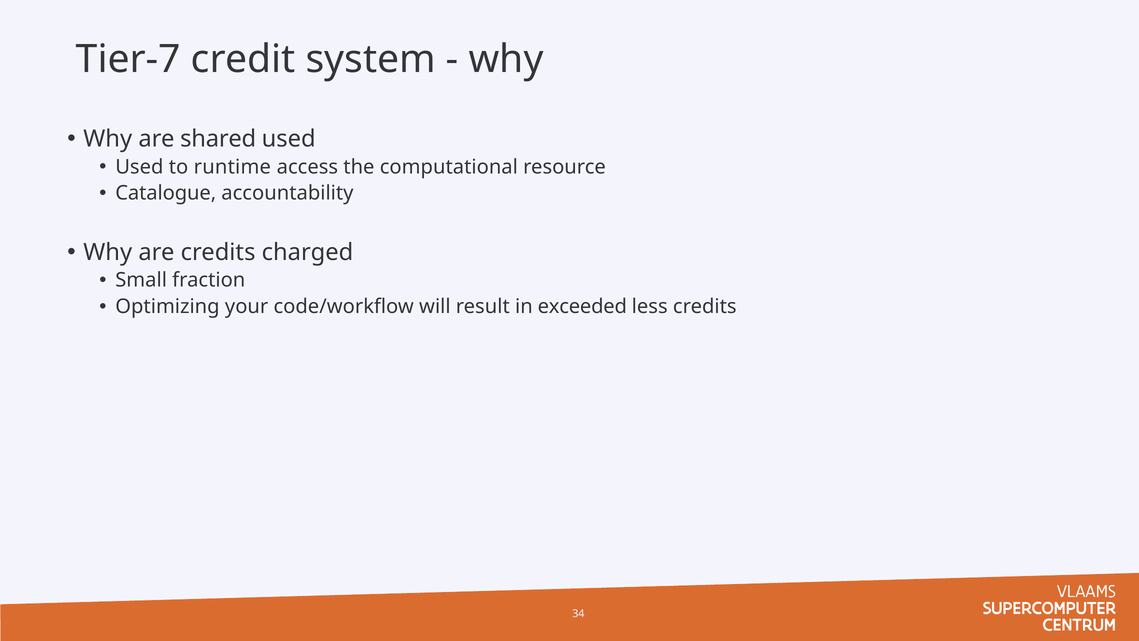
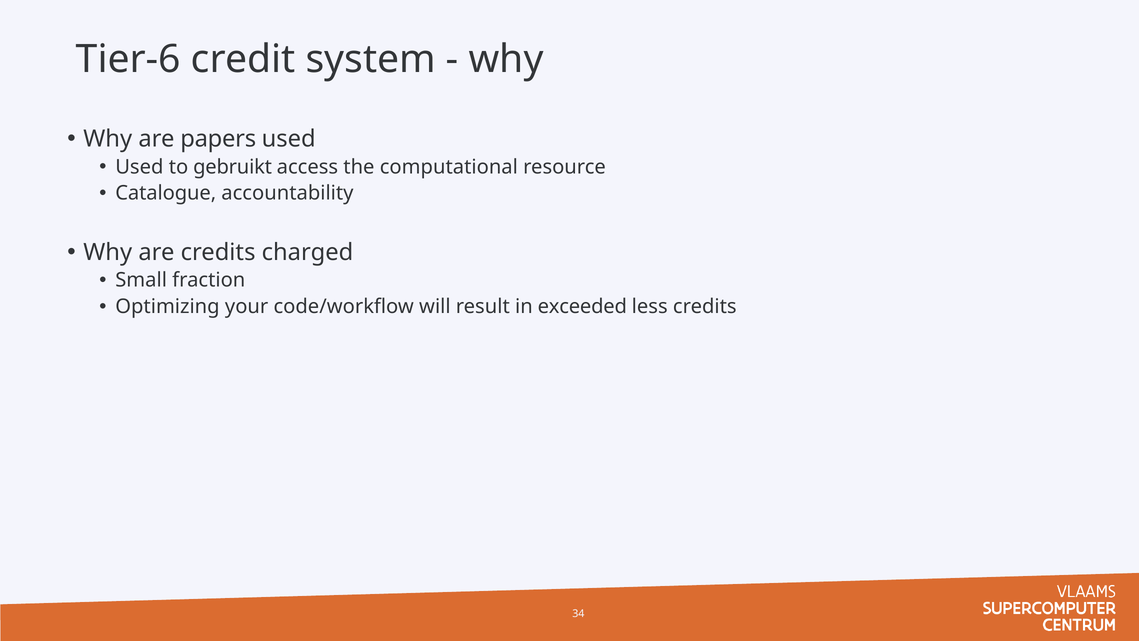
Tier-7: Tier-7 -> Tier-6
shared: shared -> papers
runtime: runtime -> gebruikt
